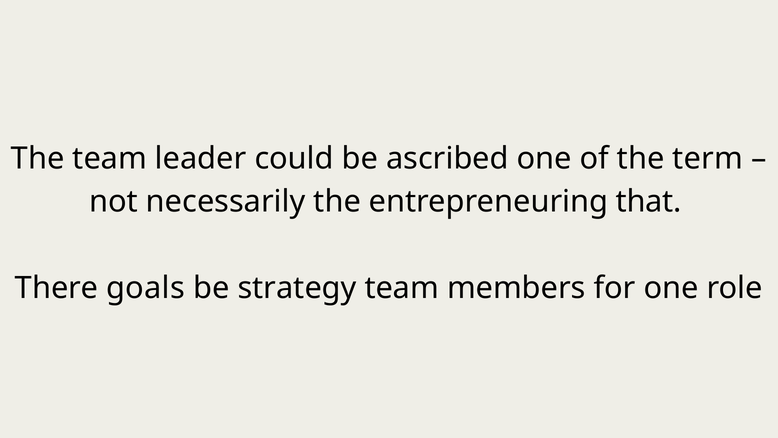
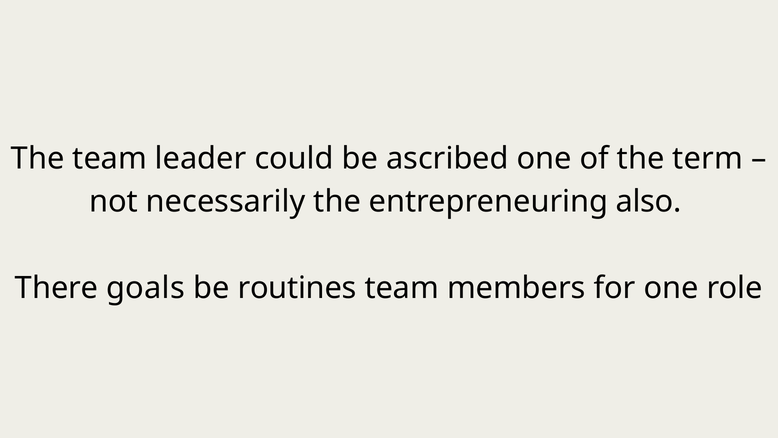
that: that -> also
strategy: strategy -> routines
